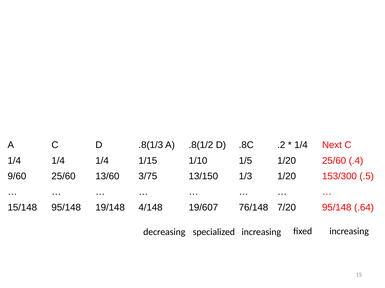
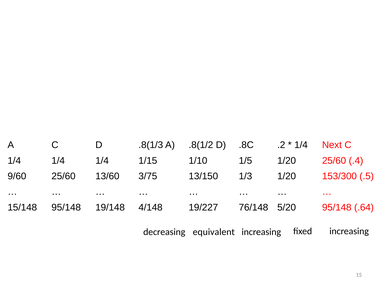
19/607: 19/607 -> 19/227
7/20: 7/20 -> 5/20
specialized: specialized -> equivalent
